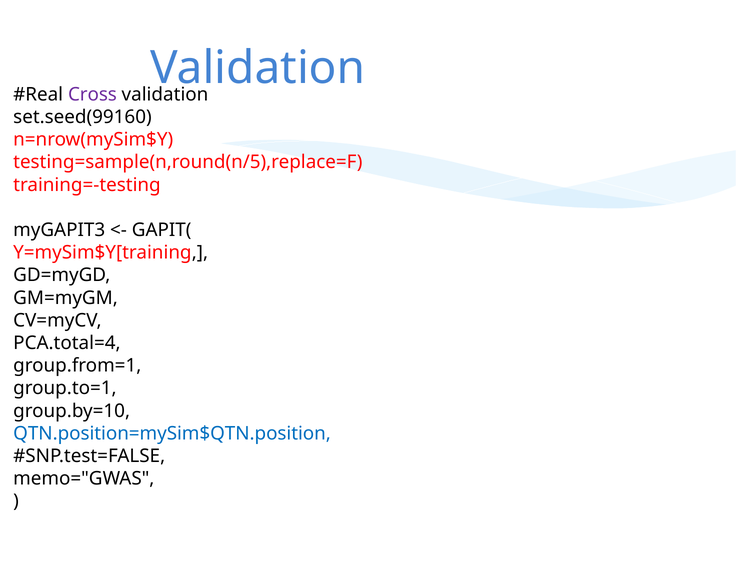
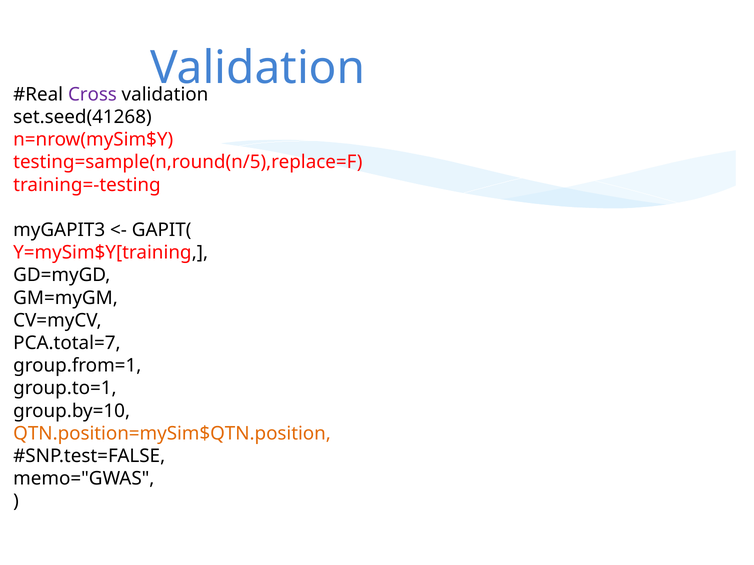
set.seed(99160: set.seed(99160 -> set.seed(41268
PCA.total=4: PCA.total=4 -> PCA.total=7
QTN.position=mySim$QTN.position colour: blue -> orange
